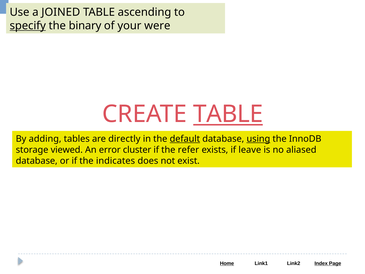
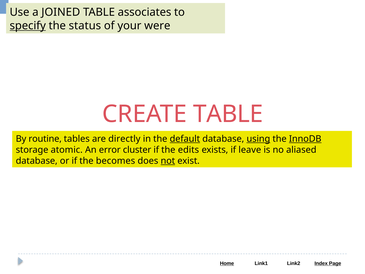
ascending: ascending -> associates
binary: binary -> status
TABLE at (228, 114) underline: present -> none
adding: adding -> routine
InnoDB underline: none -> present
viewed: viewed -> atomic
refer: refer -> edits
indicates: indicates -> becomes
not underline: none -> present
